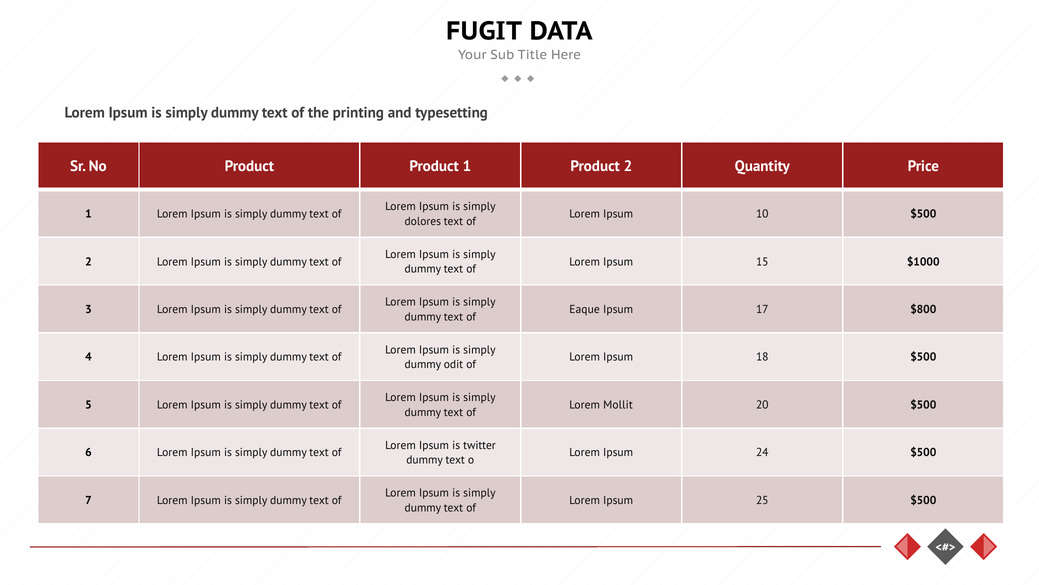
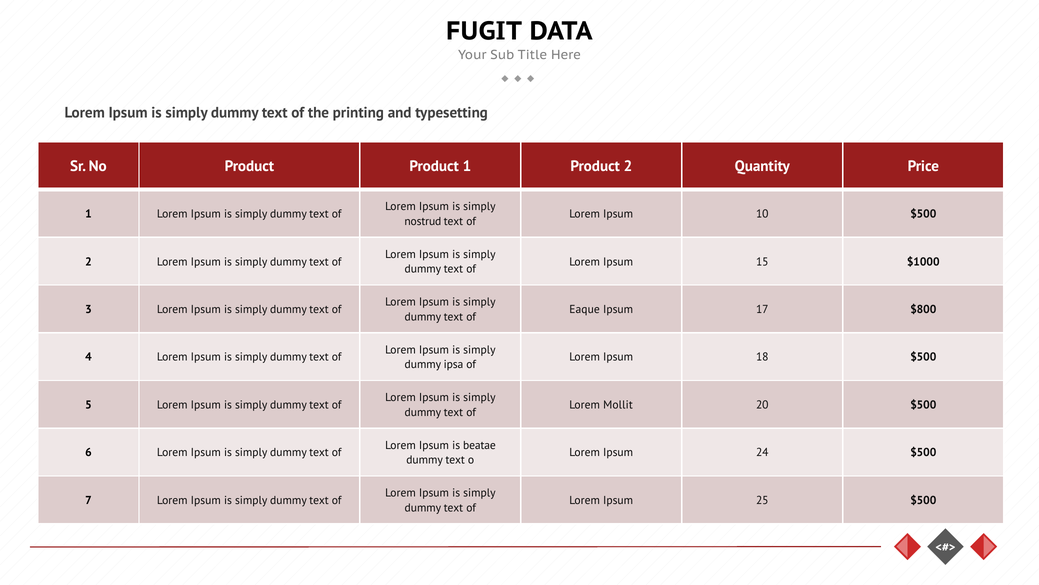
dolores: dolores -> nostrud
odit: odit -> ipsa
twitter: twitter -> beatae
